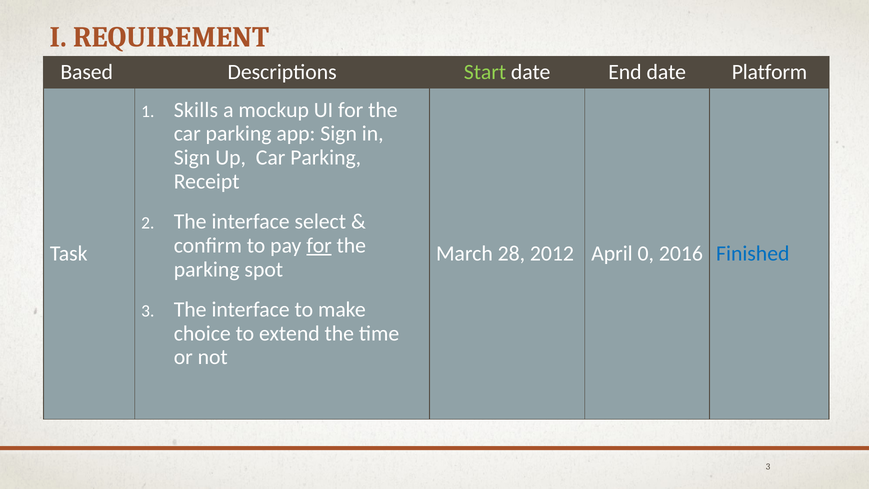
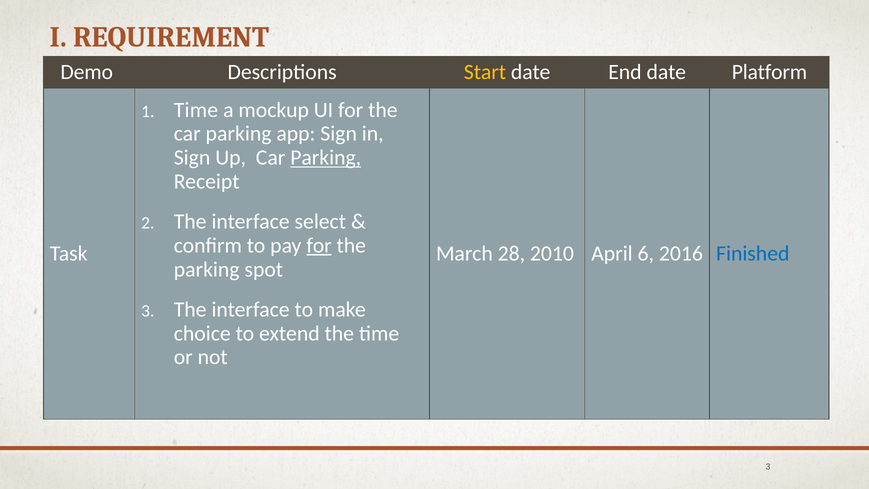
Based: Based -> Demo
Start colour: light green -> yellow
Skills at (196, 110): Skills -> Time
Parking at (326, 158) underline: none -> present
2012: 2012 -> 2010
0: 0 -> 6
